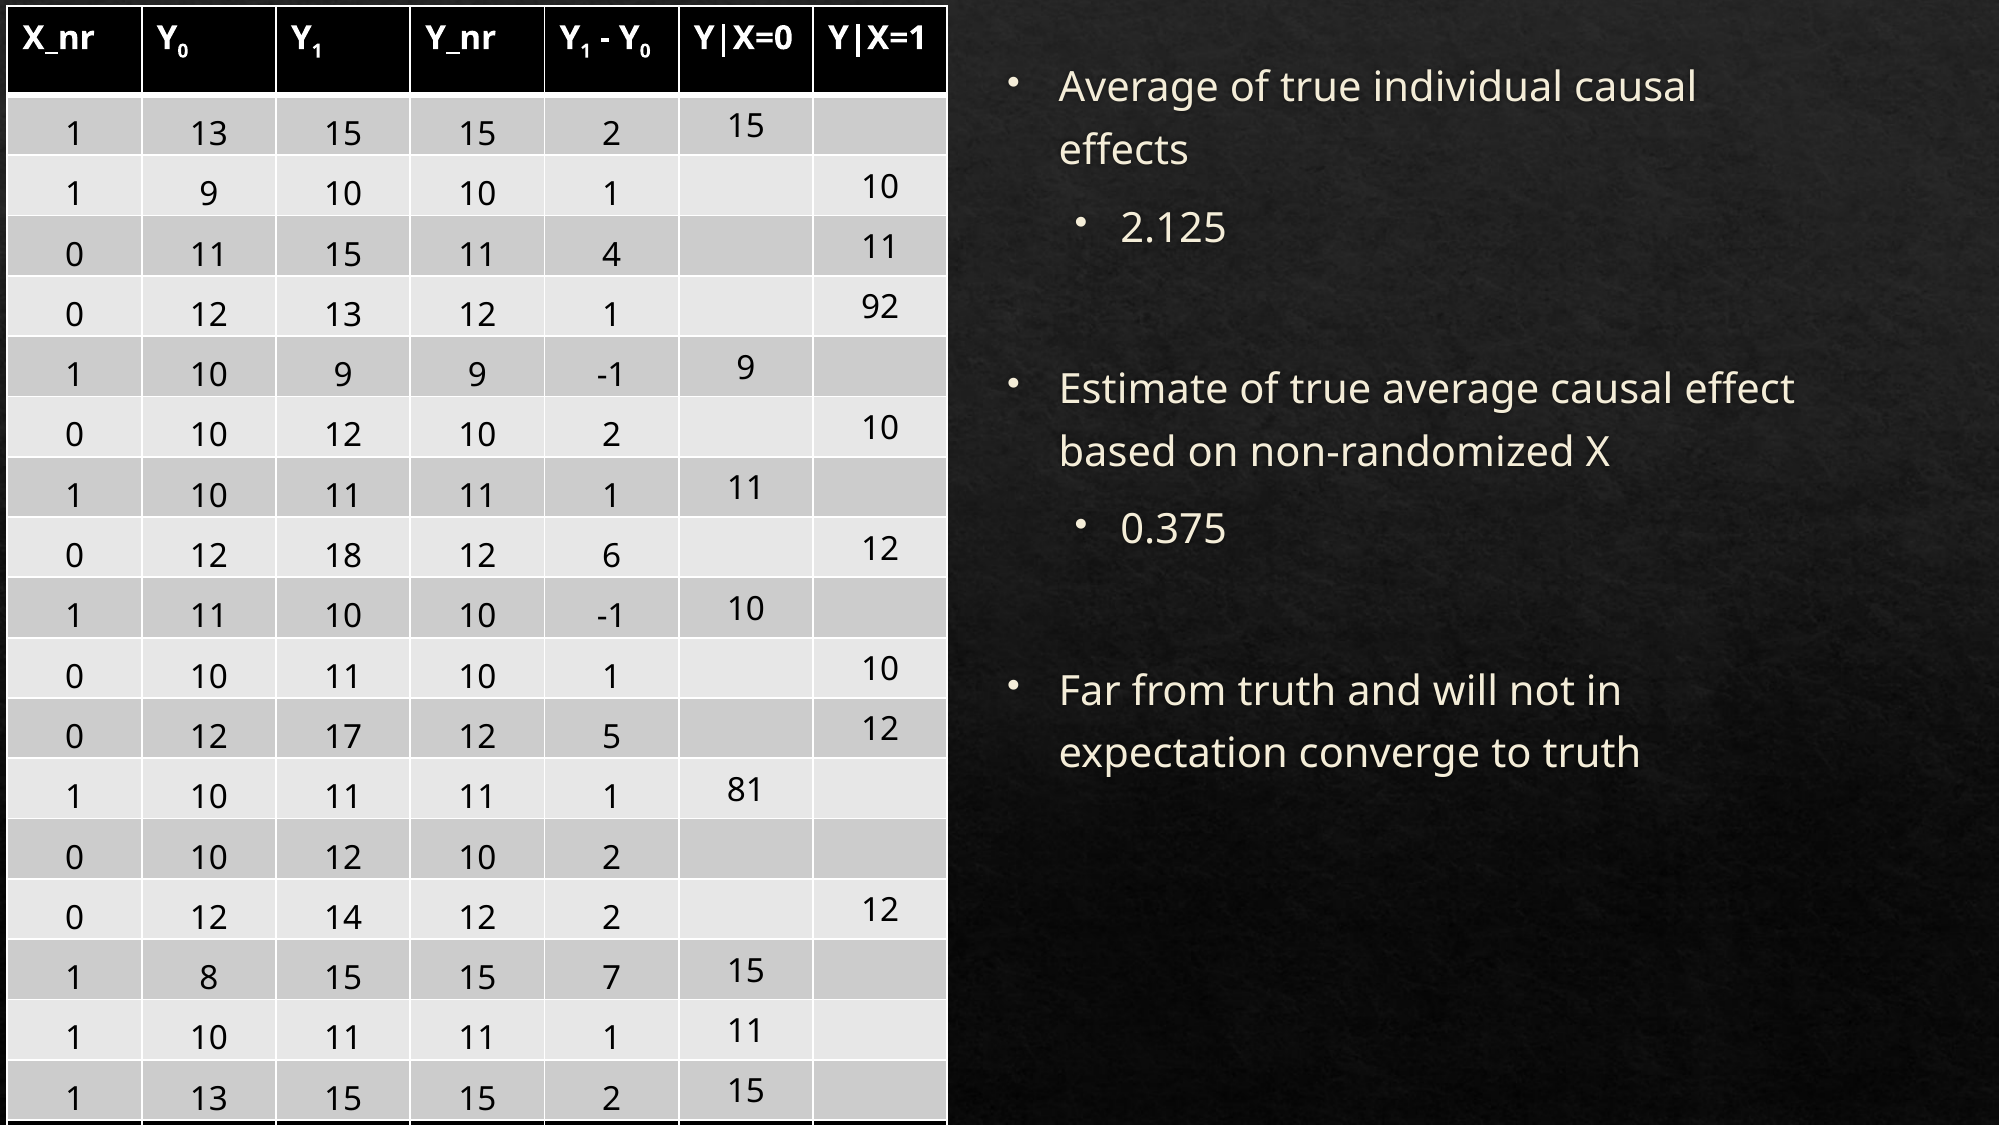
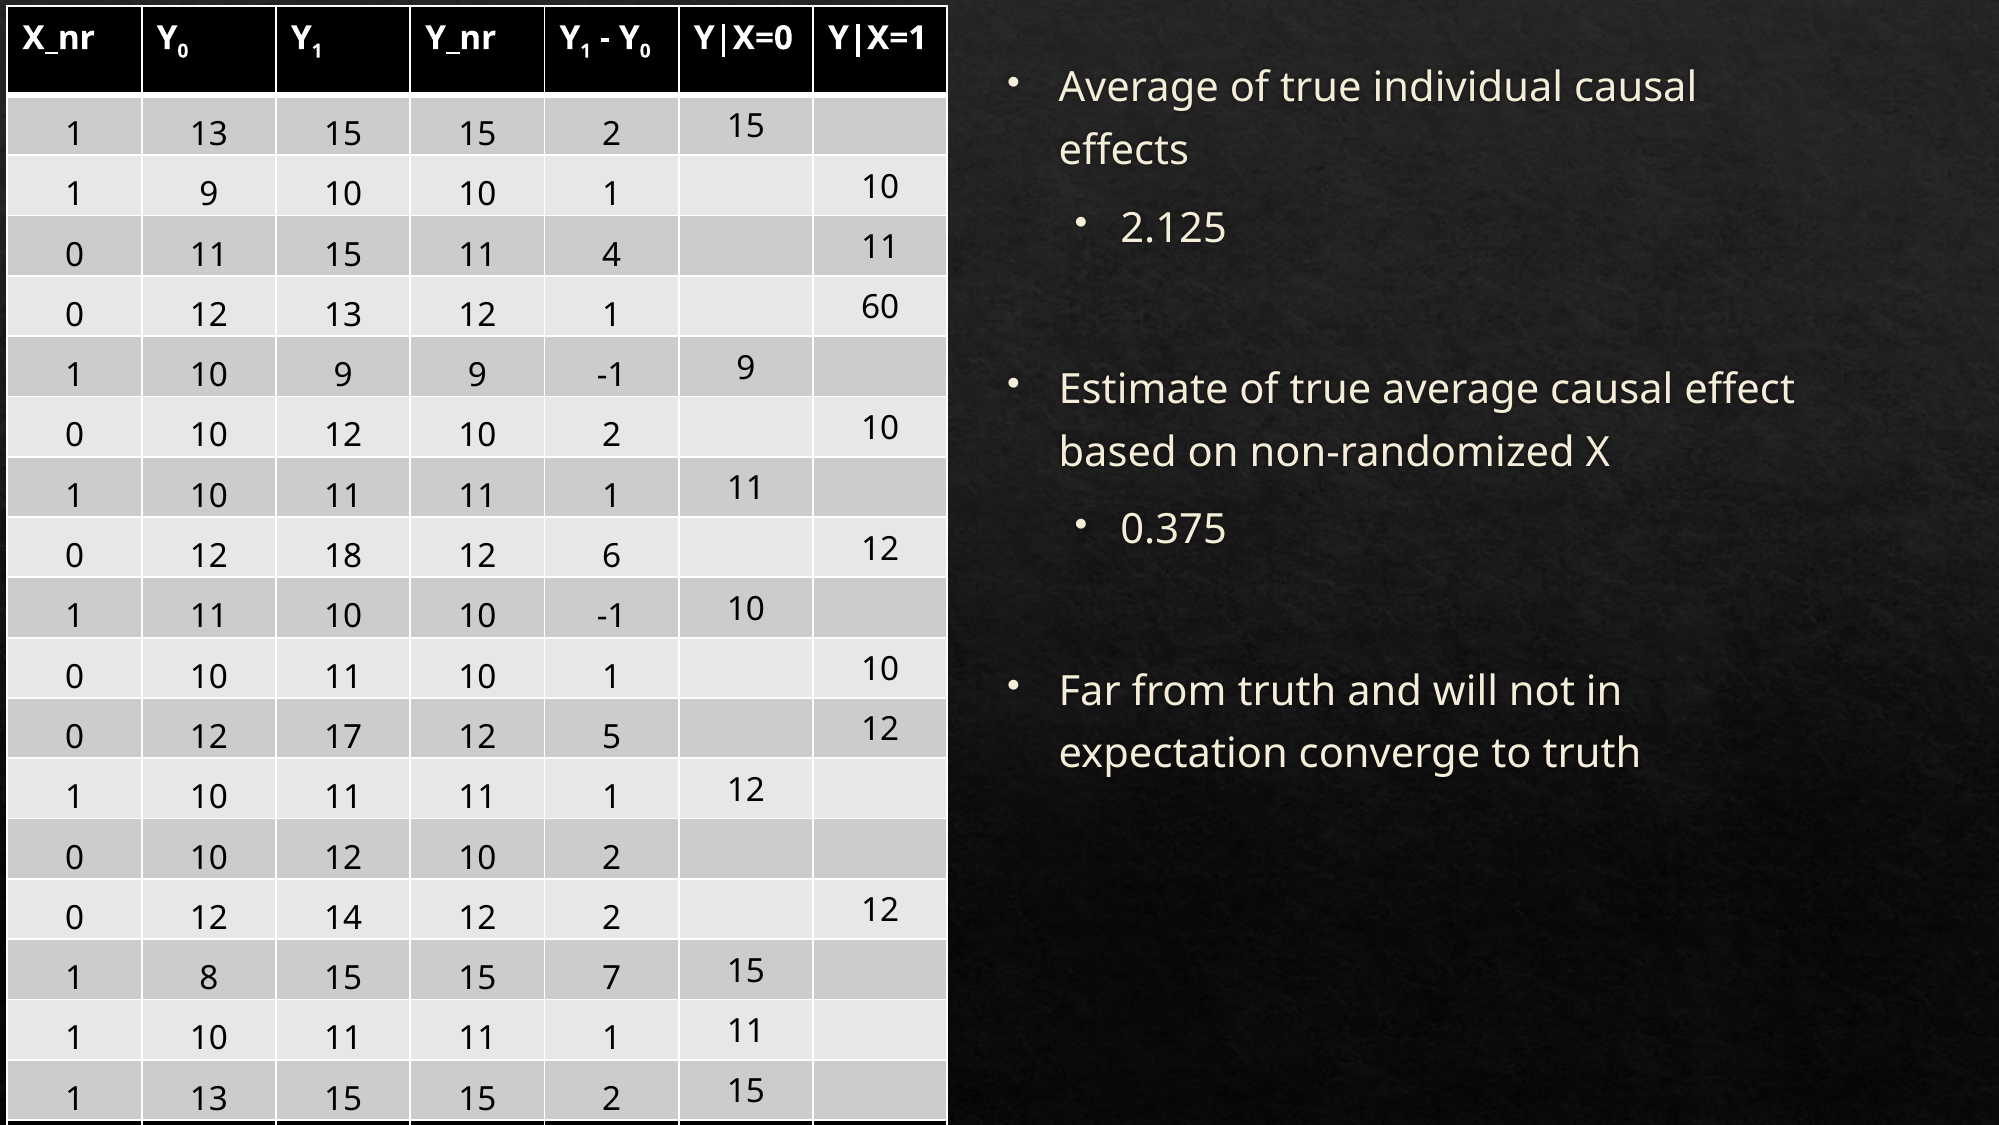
92: 92 -> 60
81 at (746, 790): 81 -> 12
